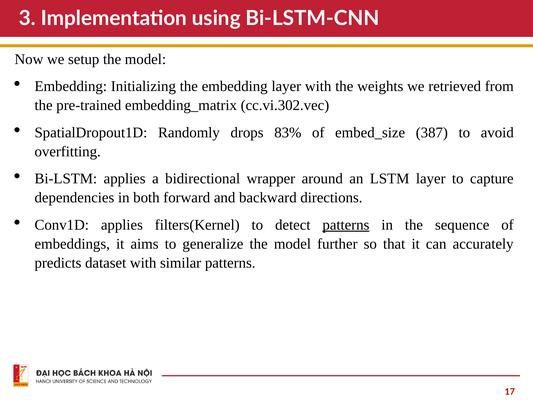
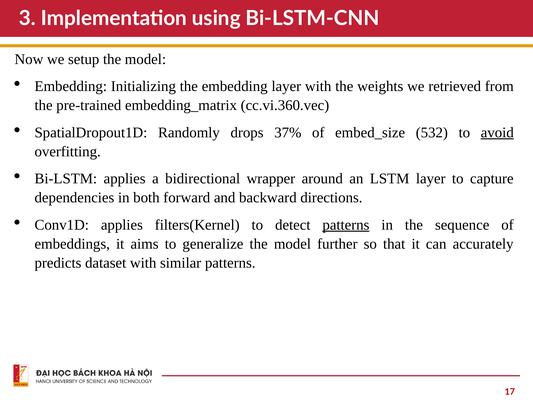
cc.vi.302.vec: cc.vi.302.vec -> cc.vi.360.vec
83%: 83% -> 37%
387: 387 -> 532
avoid underline: none -> present
